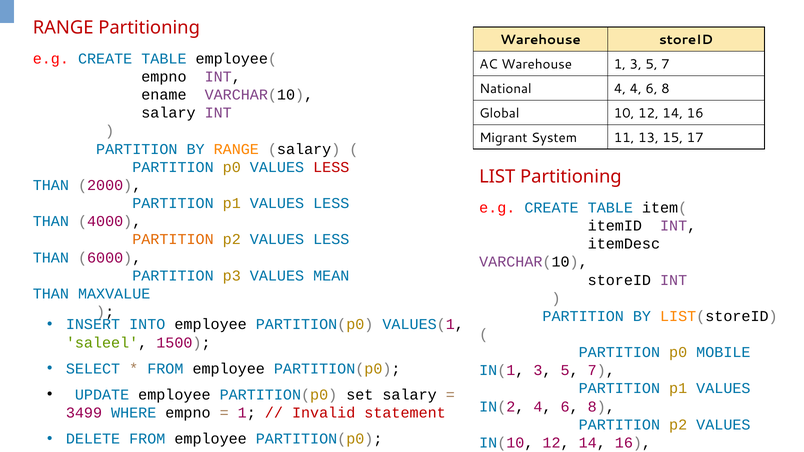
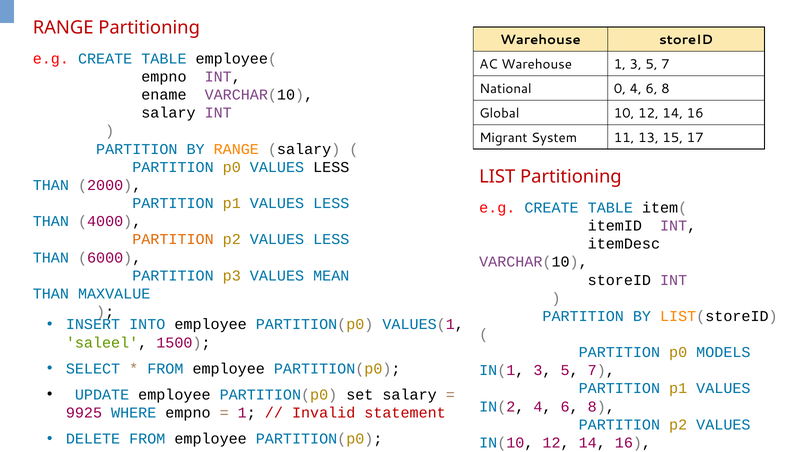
National 4: 4 -> 0
LESS at (331, 167) colour: red -> black
MOBILE: MOBILE -> MODELS
3499: 3499 -> 9925
